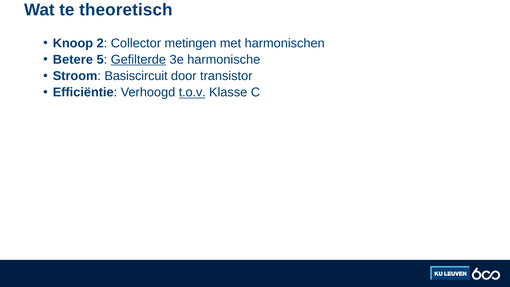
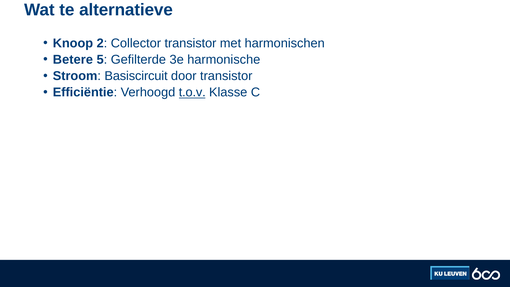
theoretisch: theoretisch -> alternatieve
Collector metingen: metingen -> transistor
Gefilterde underline: present -> none
